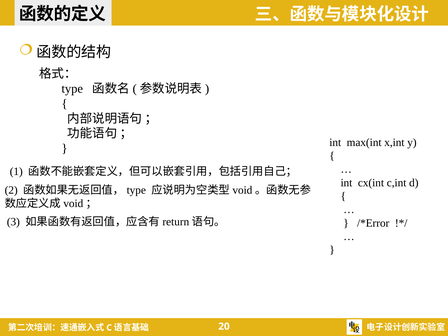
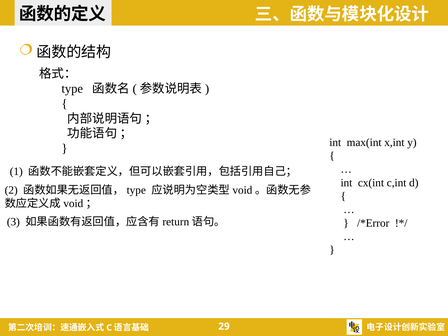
20: 20 -> 29
